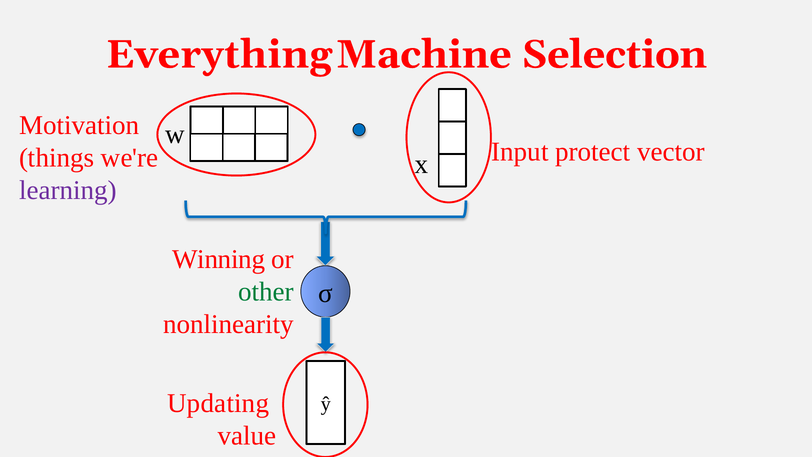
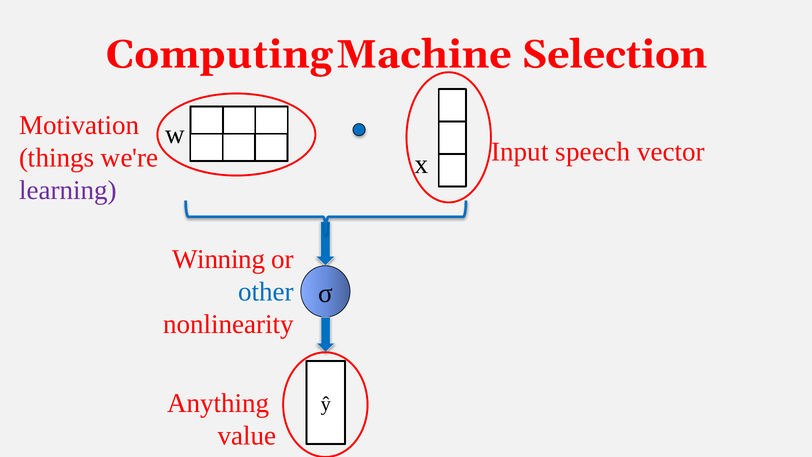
Everything: Everything -> Computing
protect: protect -> speech
other colour: green -> blue
Updating: Updating -> Anything
